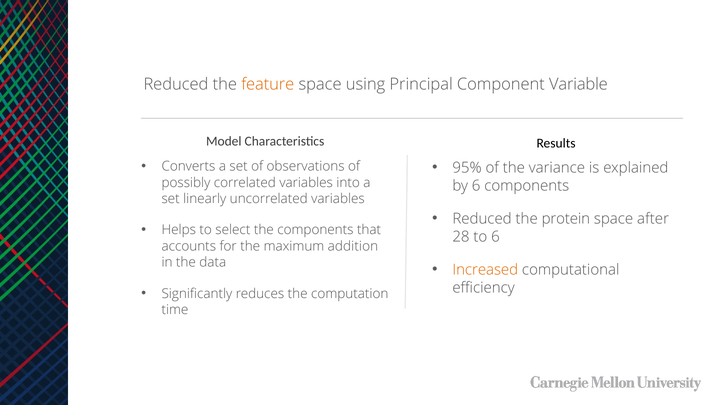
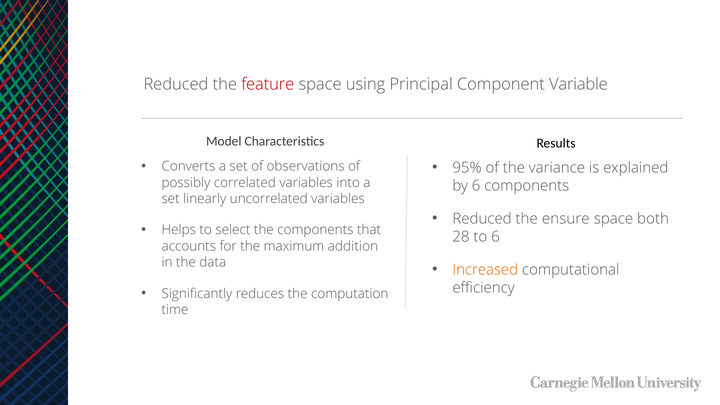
feature colour: orange -> red
protein: protein -> ensure
after: after -> both
